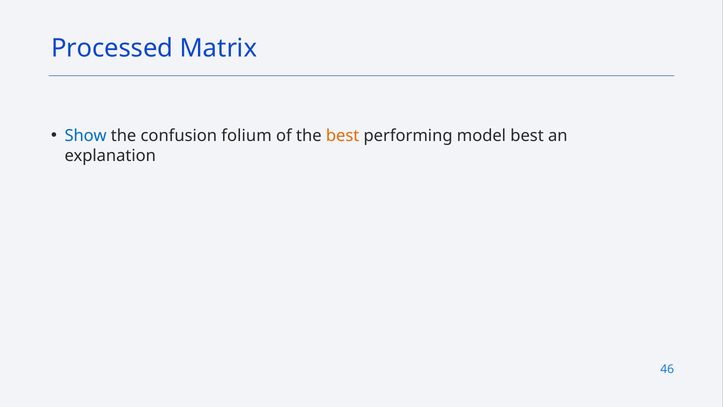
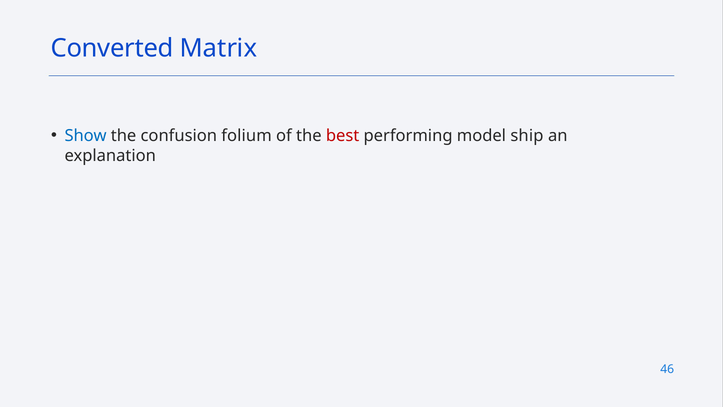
Processed: Processed -> Converted
best at (343, 136) colour: orange -> red
model best: best -> ship
